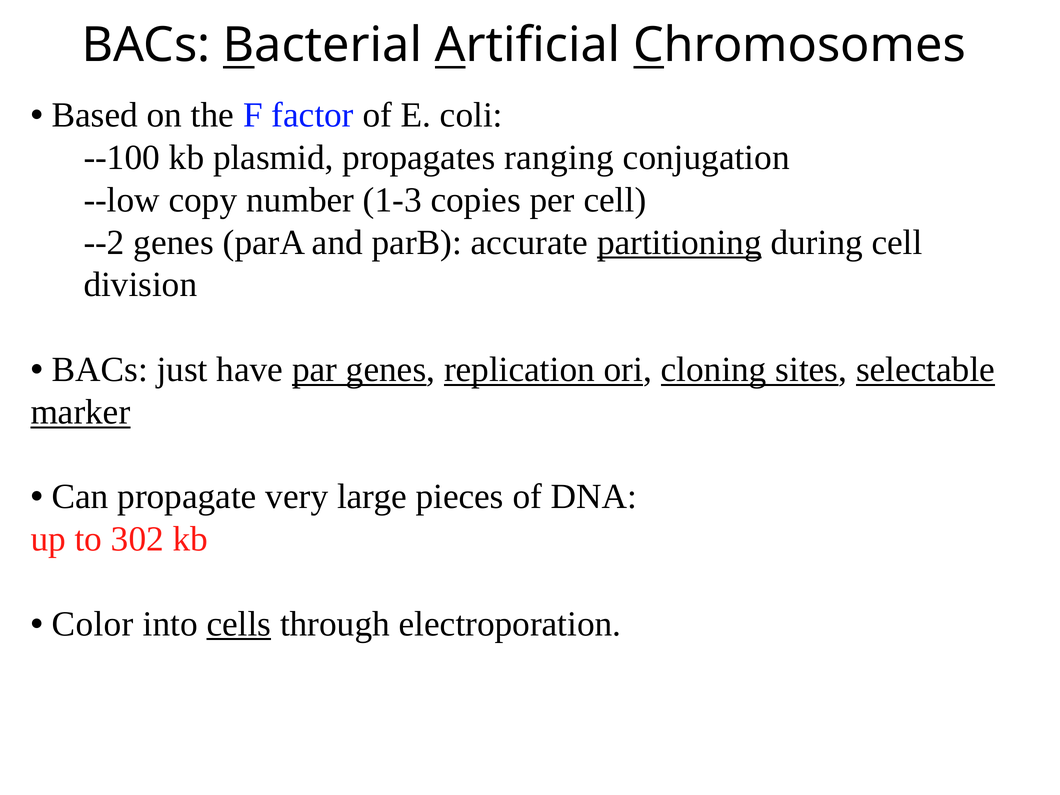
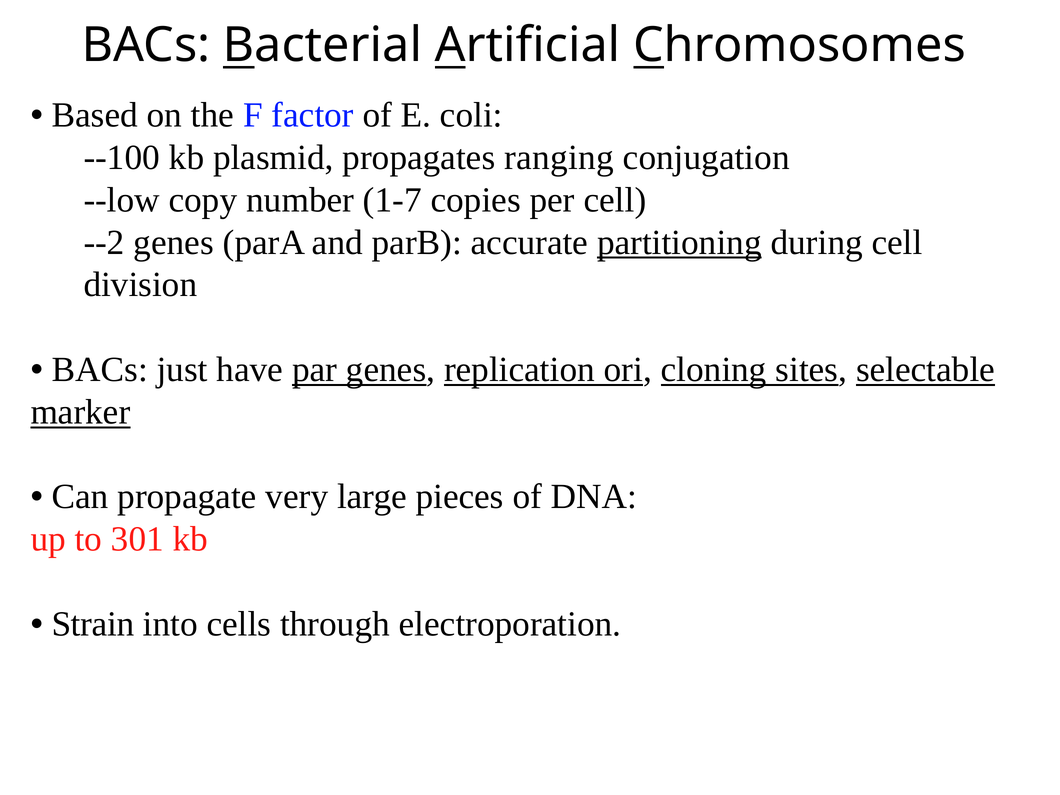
1-3: 1-3 -> 1-7
302: 302 -> 301
Color: Color -> Strain
cells underline: present -> none
